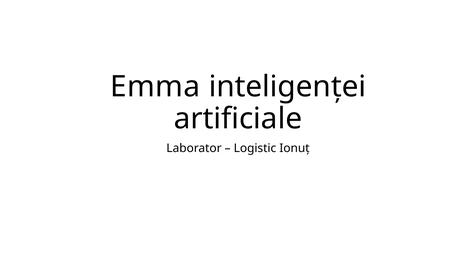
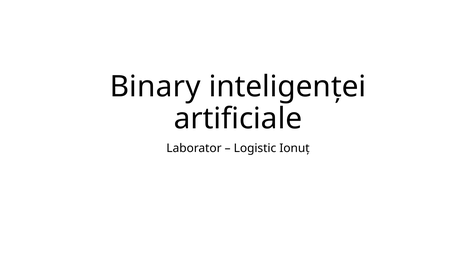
Emma: Emma -> Binary
